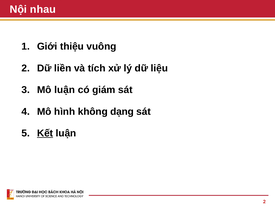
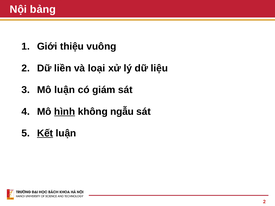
nhau: nhau -> bảng
tích: tích -> loại
hình underline: none -> present
dạng: dạng -> ngẫu
